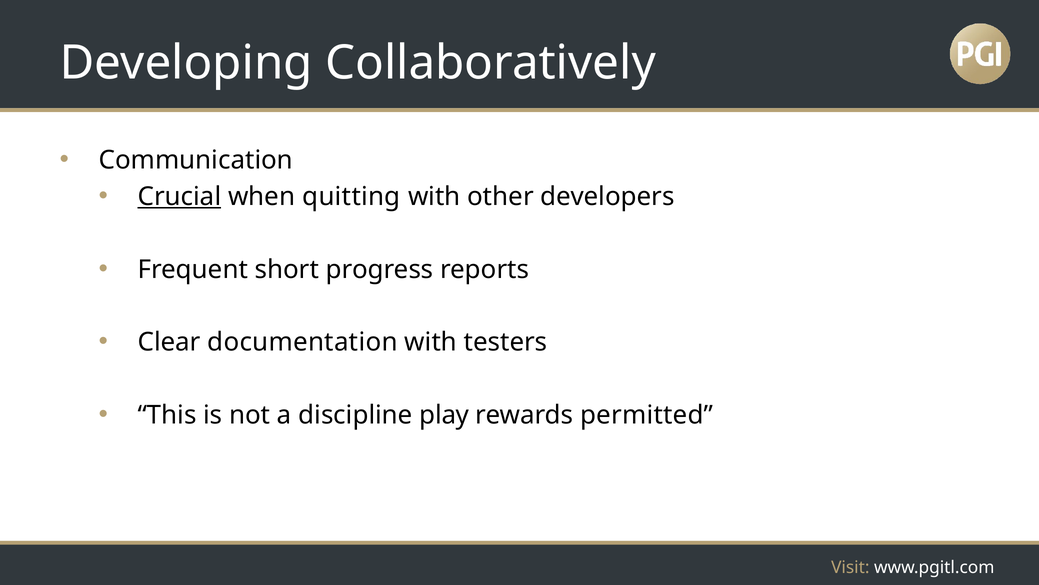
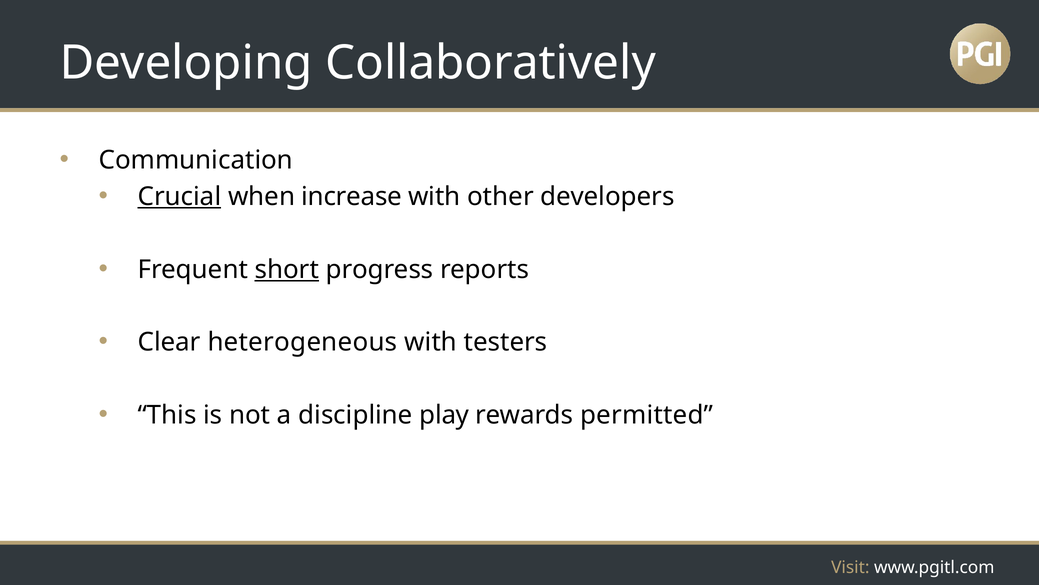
quitting: quitting -> increase
short underline: none -> present
documentation: documentation -> heterogeneous
